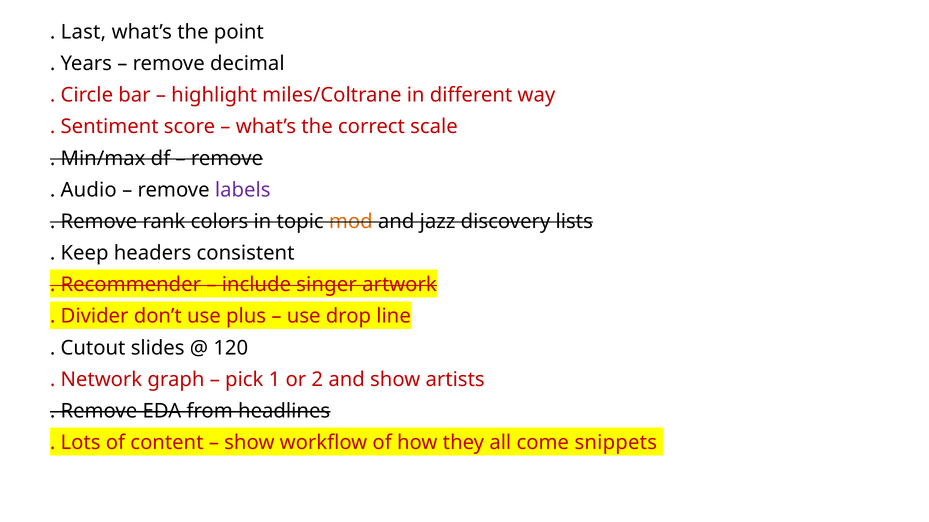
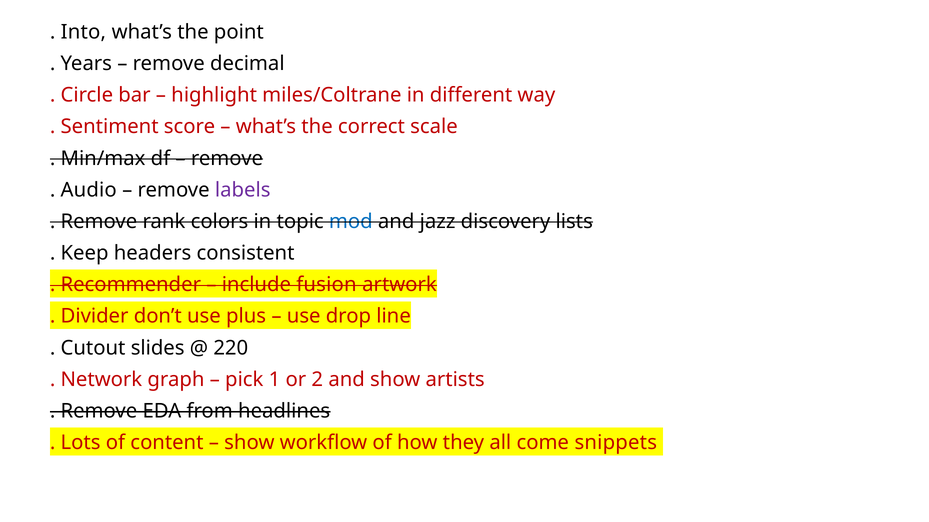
Last: Last -> Into
mod colour: orange -> blue
singer: singer -> fusion
120: 120 -> 220
